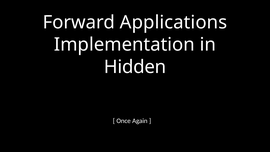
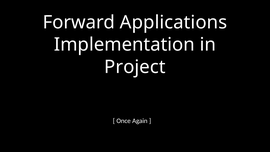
Hidden: Hidden -> Project
